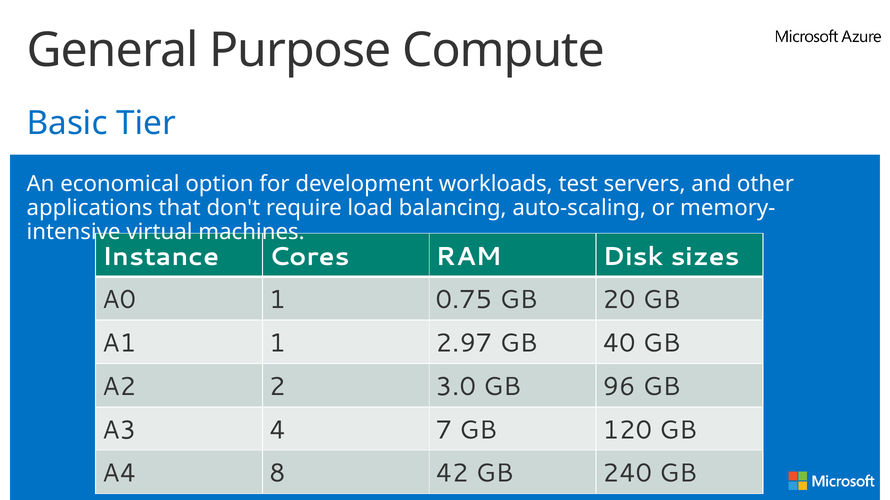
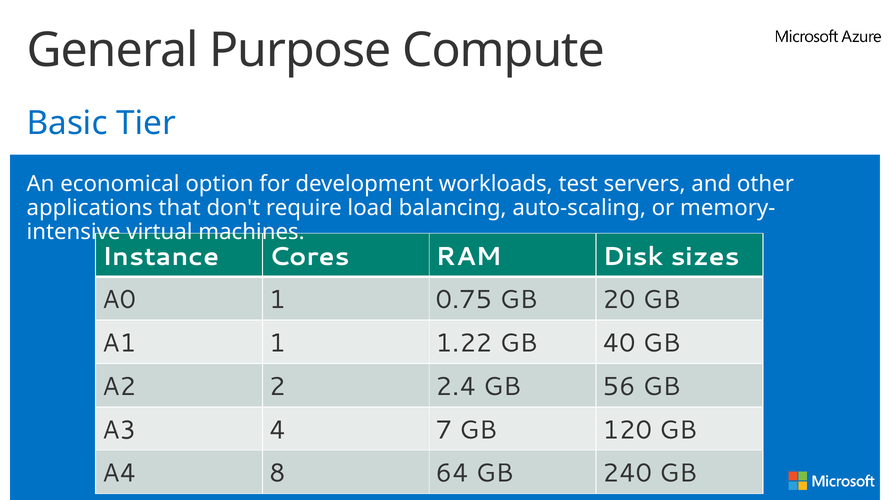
2.97: 2.97 -> 1.22
3.0: 3.0 -> 2.4
96: 96 -> 56
42: 42 -> 64
